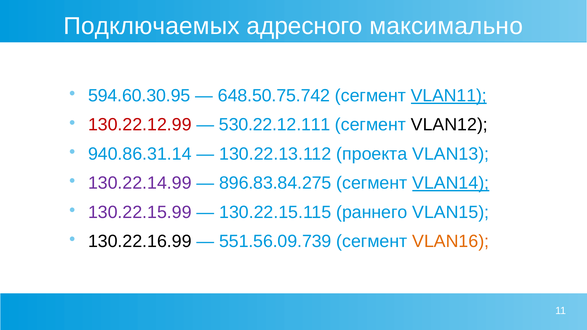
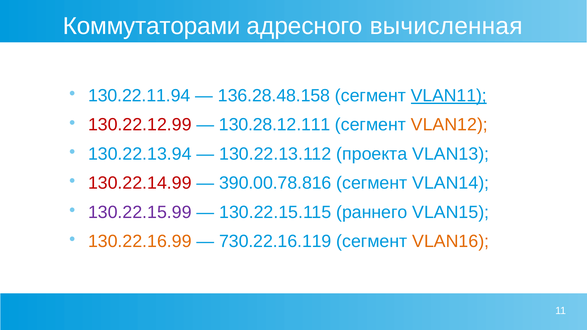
Подключаемых: Подключаемых -> Коммутаторами
максимально: максимально -> вычисленная
594.60.30.95: 594.60.30.95 -> 130.22.11.94
648.50.75.742: 648.50.75.742 -> 136.28.48.158
530.22.12.111: 530.22.12.111 -> 130.28.12.111
VLAN12 colour: black -> orange
940.86.31.14: 940.86.31.14 -> 130.22.13.94
130.22.14.99 colour: purple -> red
896.83.84.275: 896.83.84.275 -> 390.00.78.816
VLAN14 underline: present -> none
130.22.16.99 colour: black -> orange
551.56.09.739: 551.56.09.739 -> 730.22.16.119
